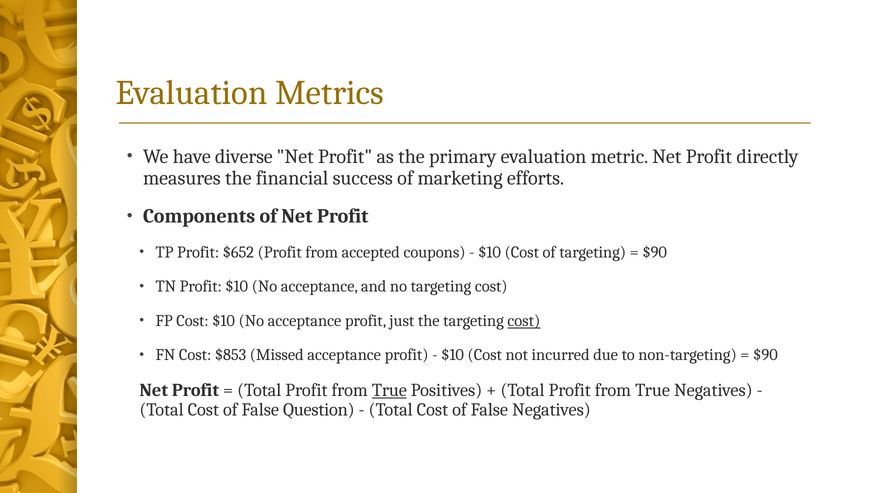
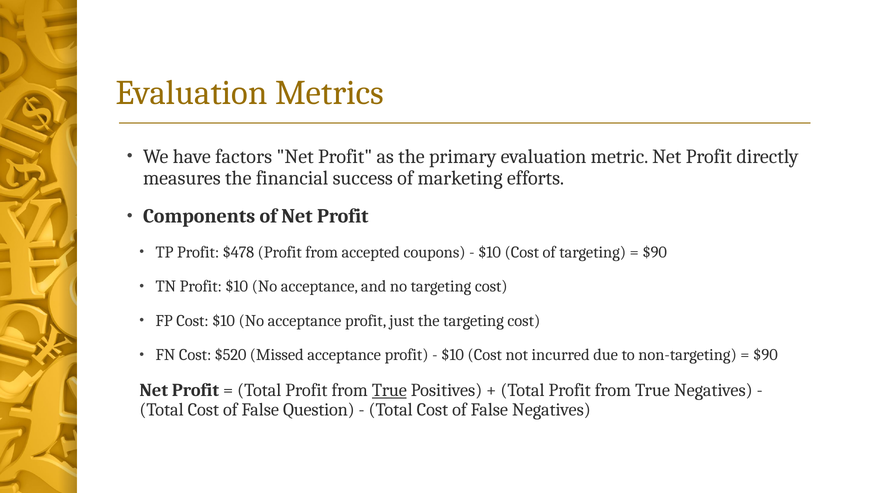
diverse: diverse -> factors
$652: $652 -> $478
cost at (524, 321) underline: present -> none
$853: $853 -> $520
